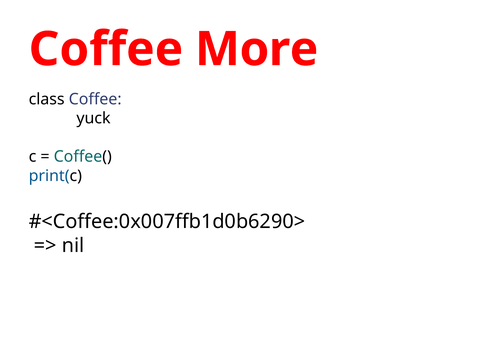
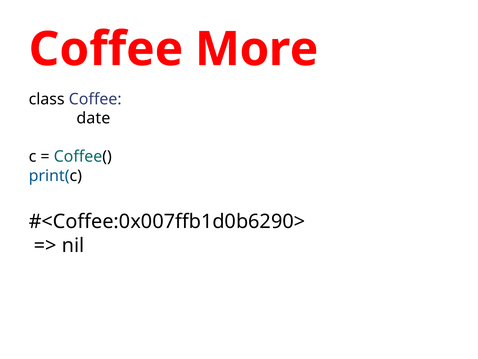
yuck: yuck -> date
